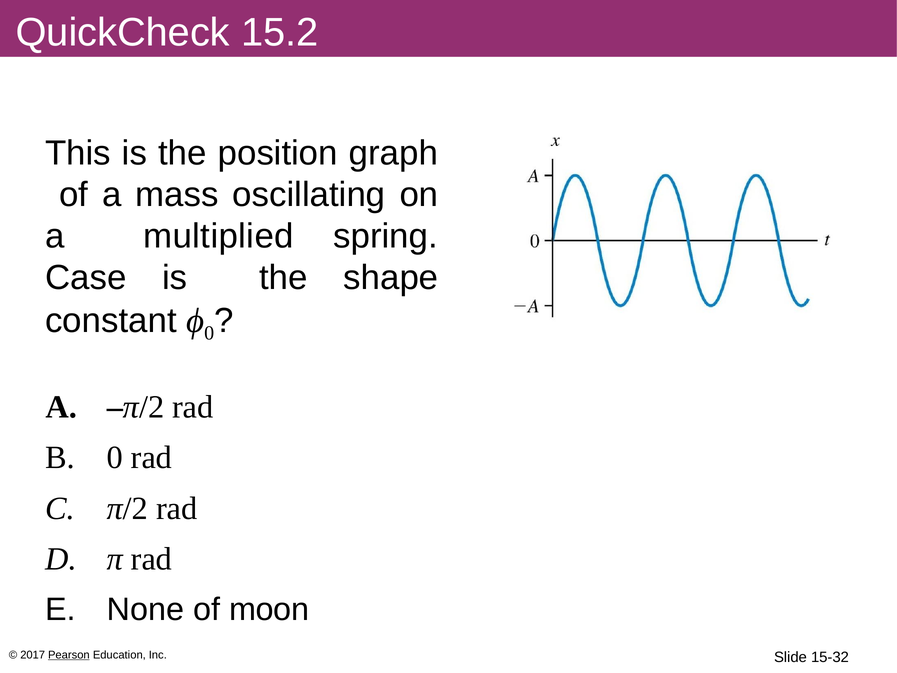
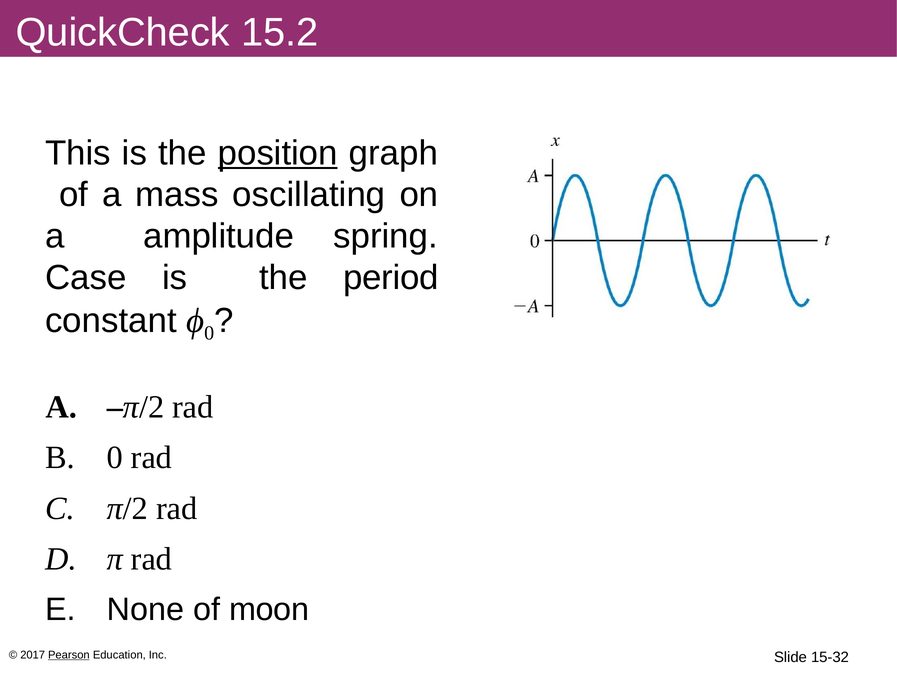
position underline: none -> present
multiplied: multiplied -> amplitude
shape: shape -> period
